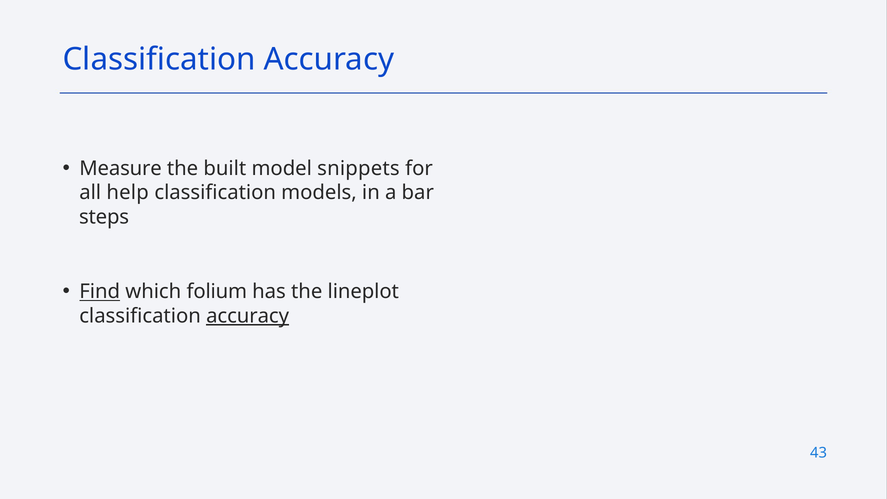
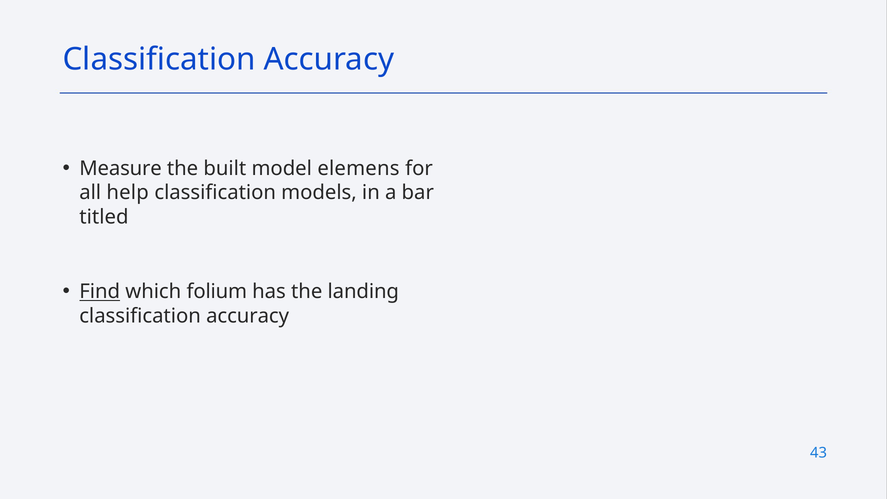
snippets: snippets -> elemens
steps: steps -> titled
lineplot: lineplot -> landing
accuracy at (248, 316) underline: present -> none
